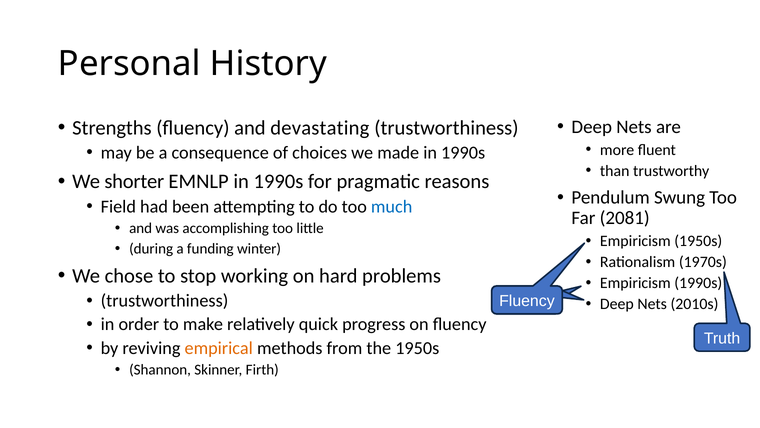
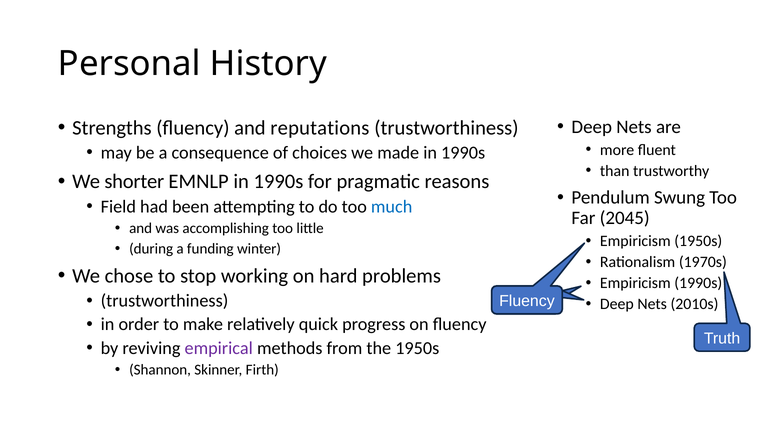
devastating: devastating -> reputations
2081: 2081 -> 2045
empirical colour: orange -> purple
